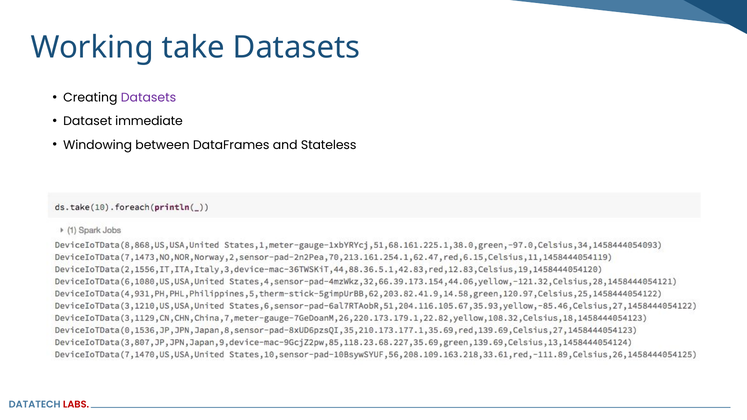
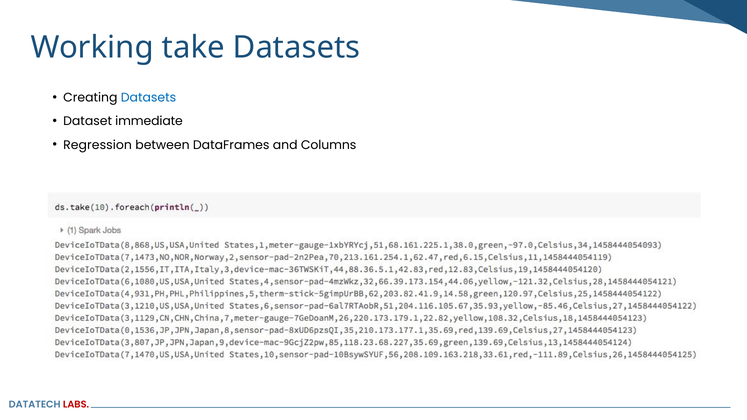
Datasets at (149, 98) colour: purple -> blue
Windowing: Windowing -> Regression
Stateless: Stateless -> Columns
